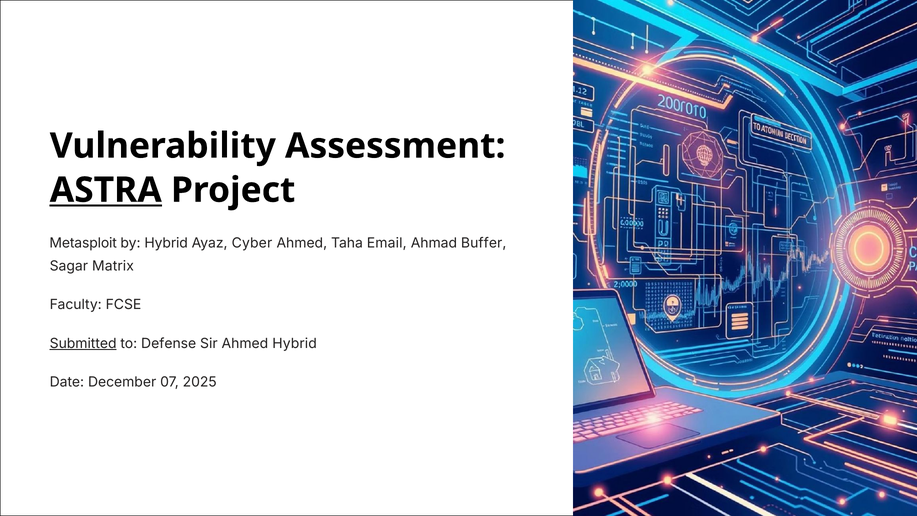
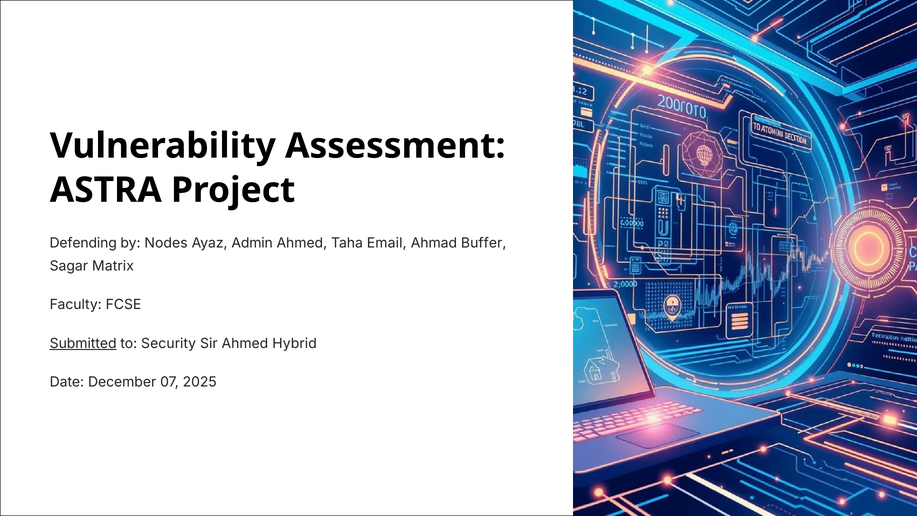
ASTRA underline: present -> none
Metasploit: Metasploit -> Defending
by Hybrid: Hybrid -> Nodes
Cyber: Cyber -> Admin
Defense: Defense -> Security
